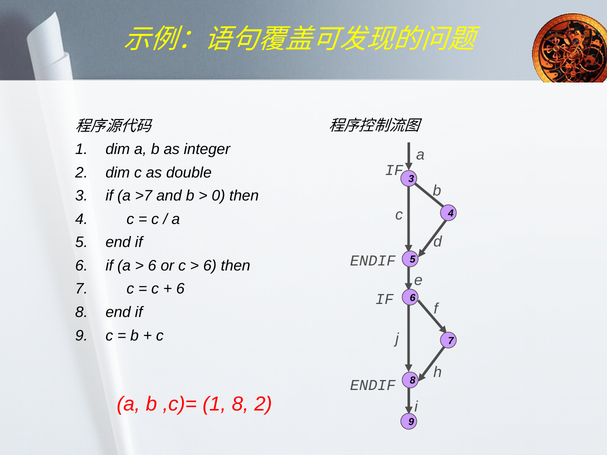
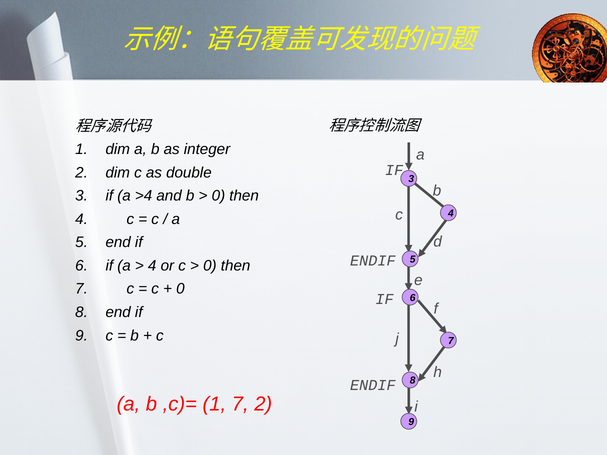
>7: >7 -> >4
6 at (152, 266): 6 -> 4
6 at (210, 266): 6 -> 0
6 at (180, 289): 6 -> 0
1 8: 8 -> 7
